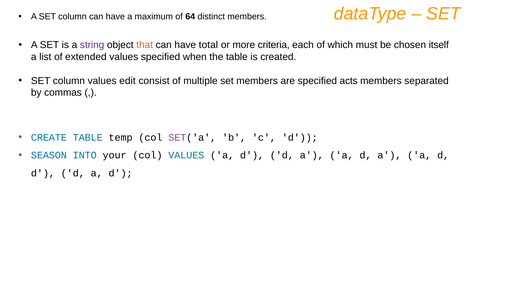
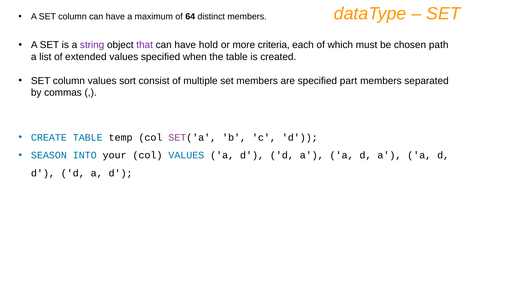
that colour: orange -> purple
total: total -> hold
itself: itself -> path
edit: edit -> sort
acts: acts -> part
